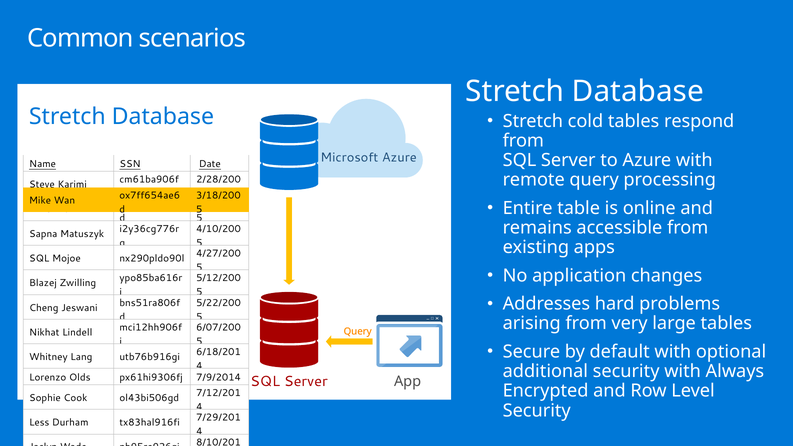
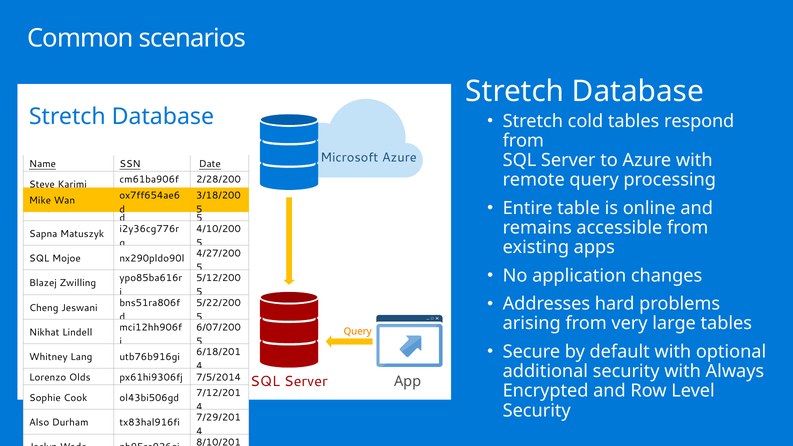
7/9/2014: 7/9/2014 -> 7/5/2014
Less: Less -> Also
